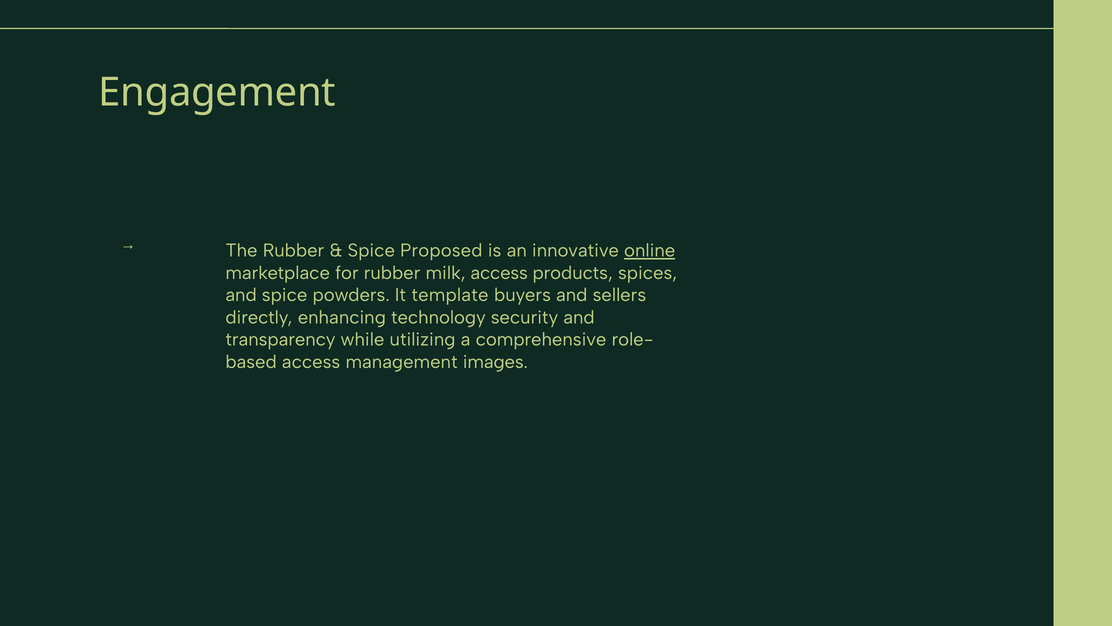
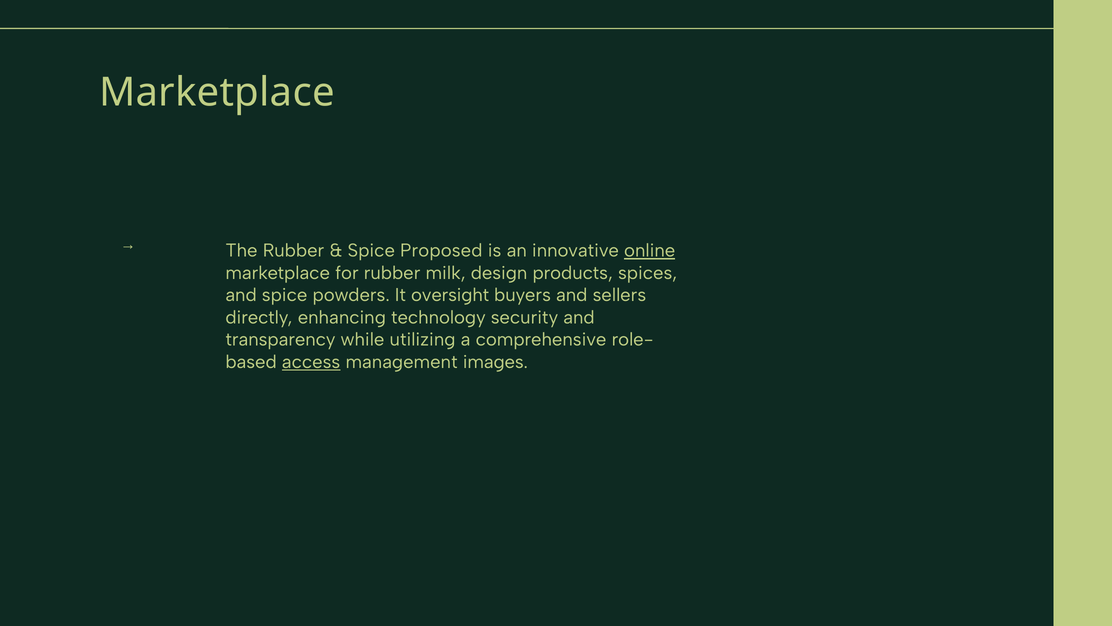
Engagement at (217, 93): Engagement -> Marketplace
milk access: access -> design
template: template -> oversight
access at (311, 362) underline: none -> present
